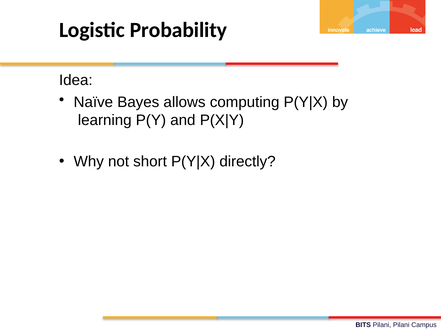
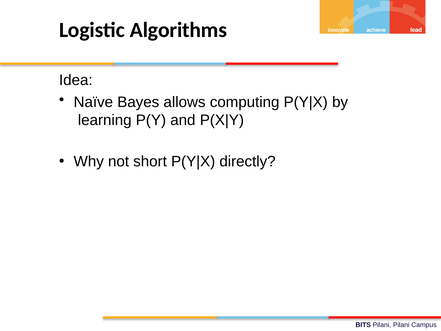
Probability: Probability -> Algorithms
